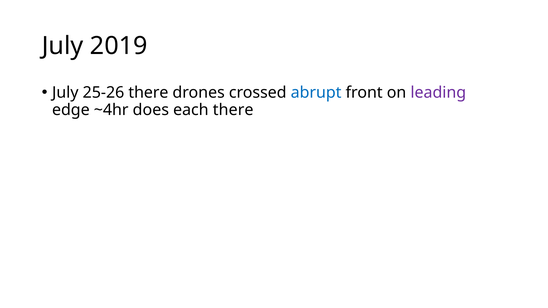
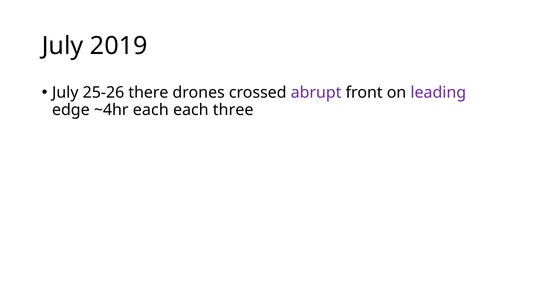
abrupt colour: blue -> purple
~4hr does: does -> each
each there: there -> three
